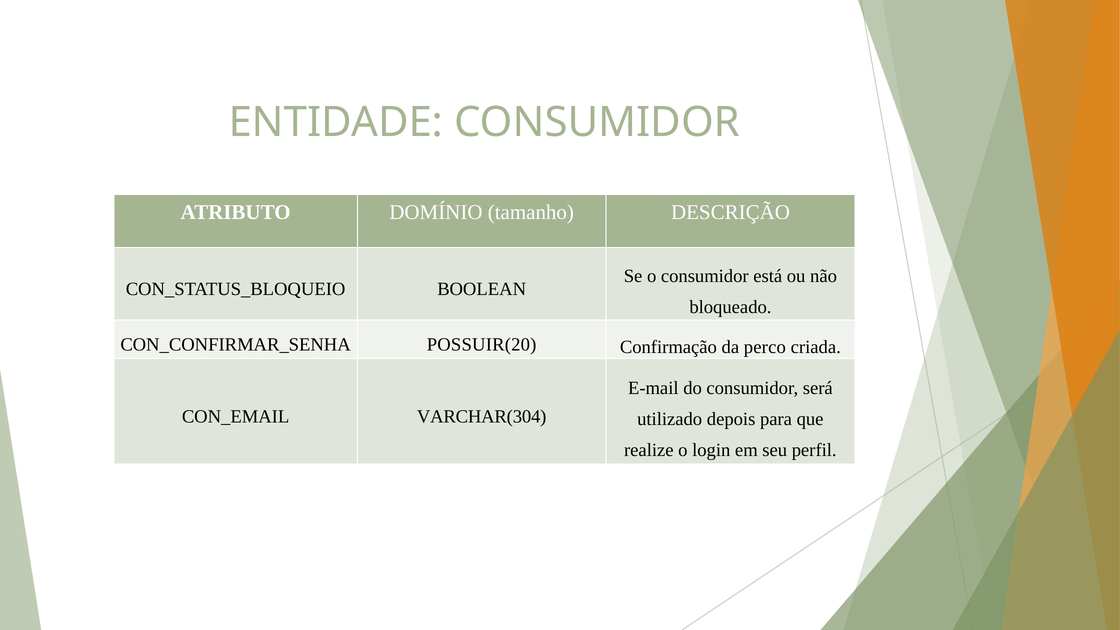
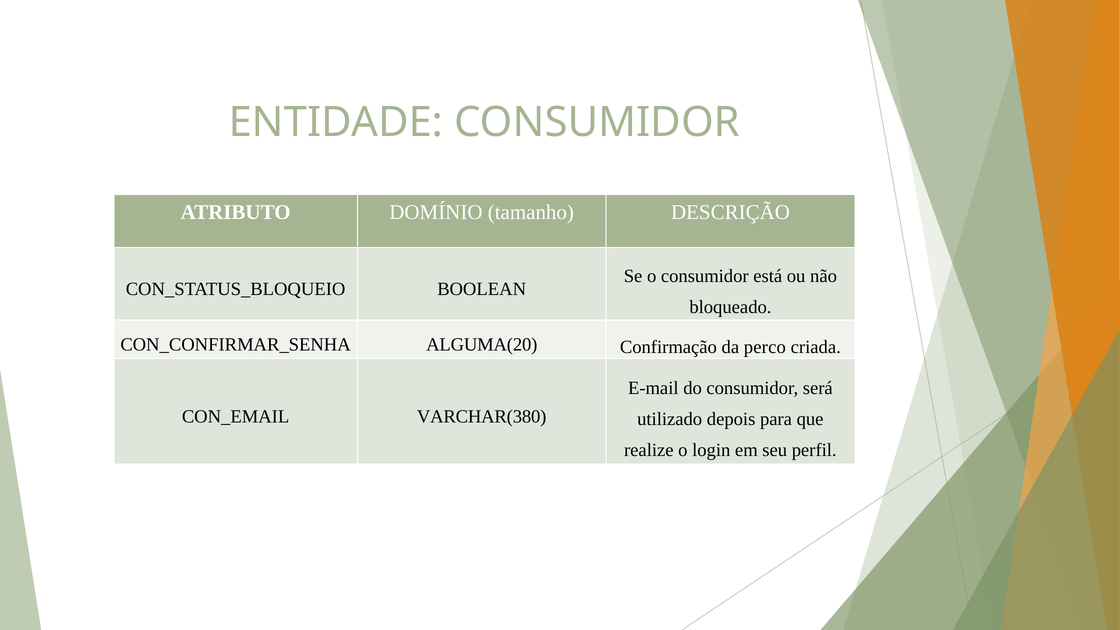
POSSUIR(20: POSSUIR(20 -> ALGUMA(20
VARCHAR(304: VARCHAR(304 -> VARCHAR(380
